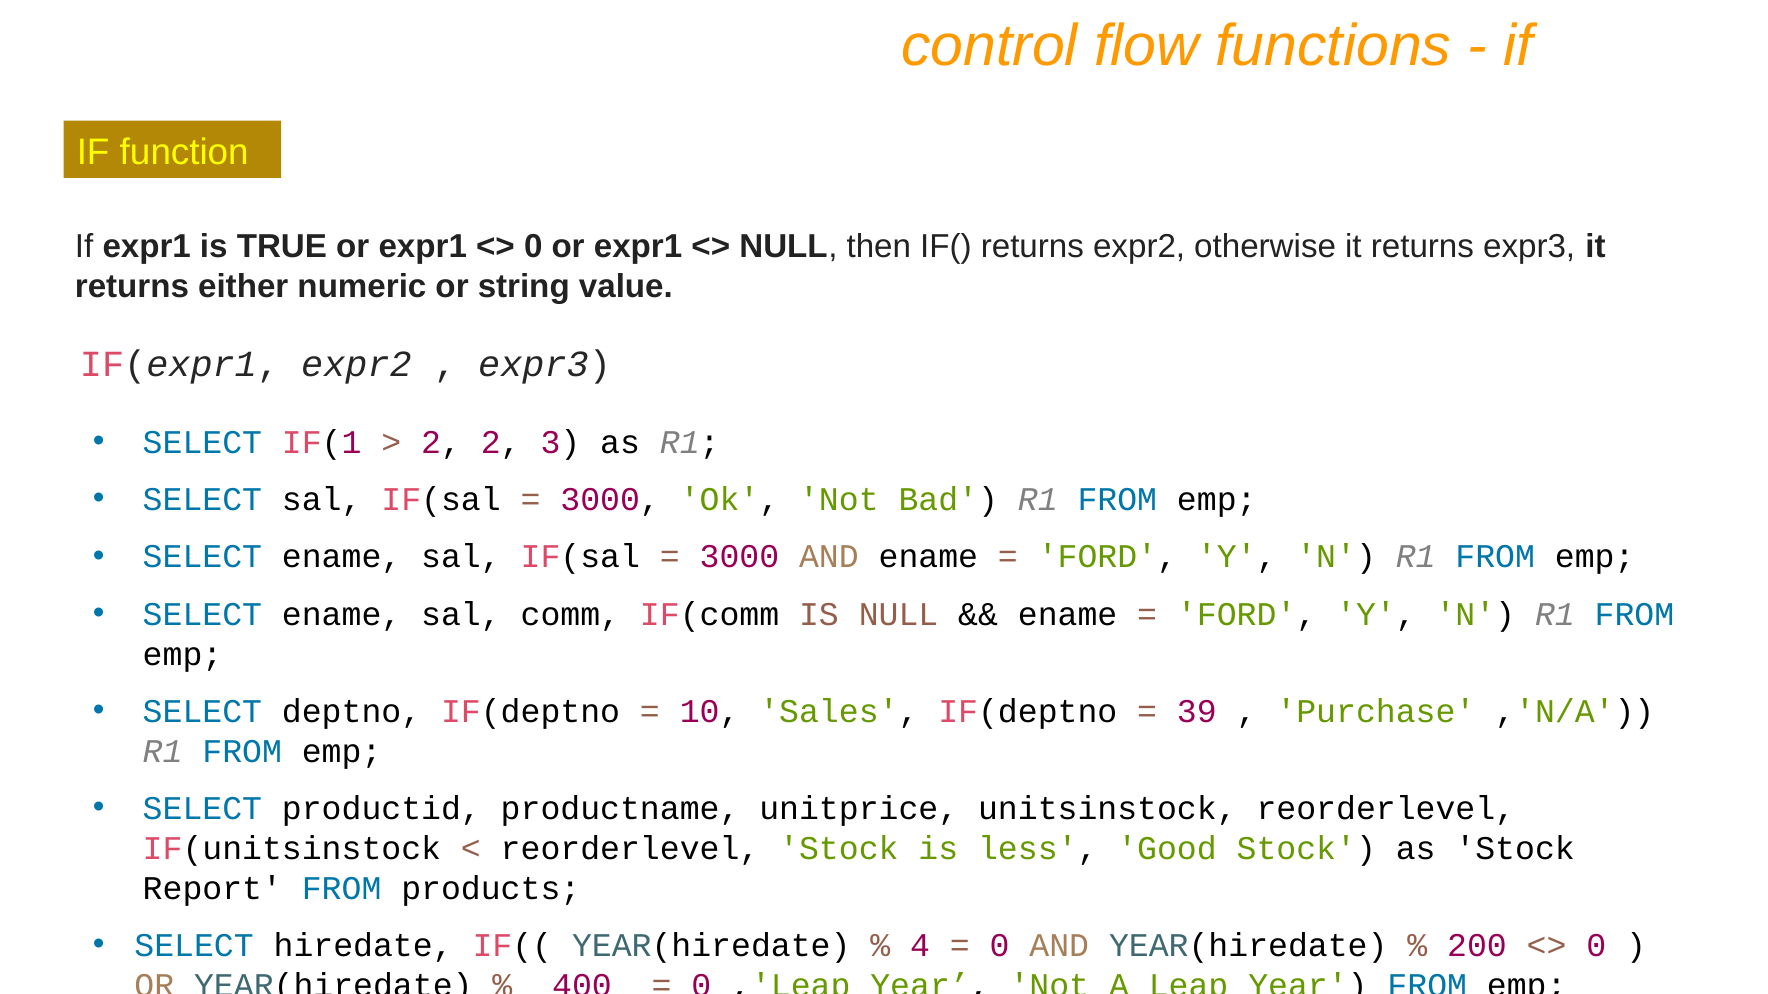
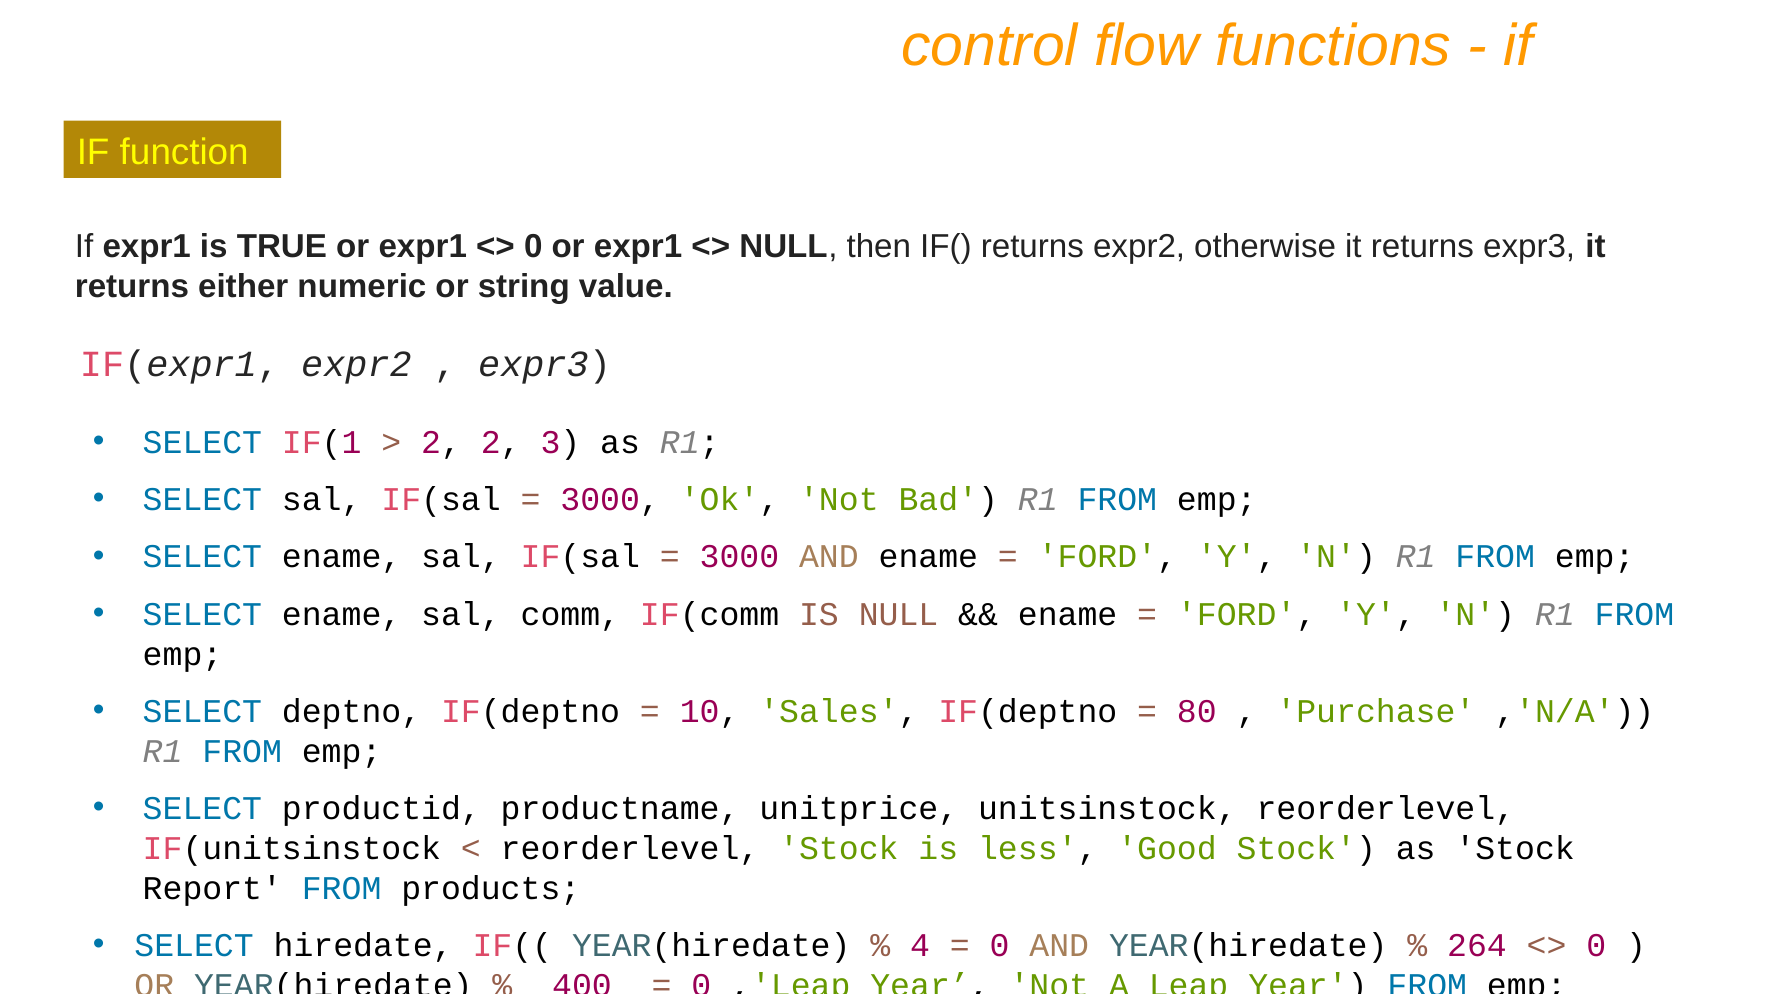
39: 39 -> 80
200: 200 -> 264
